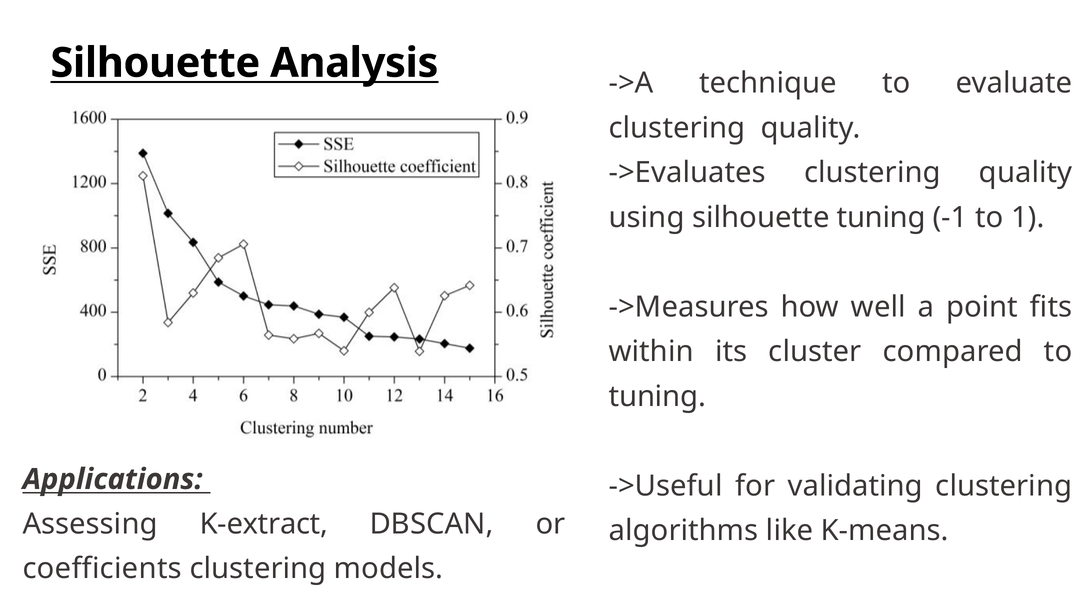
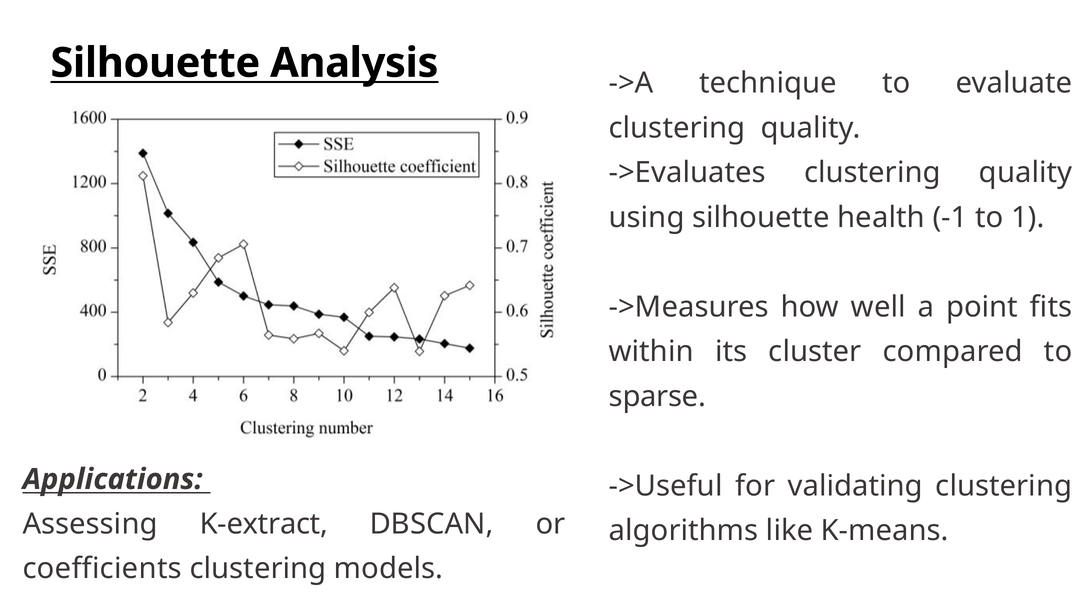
silhouette tuning: tuning -> health
tuning at (657, 396): tuning -> sparse
